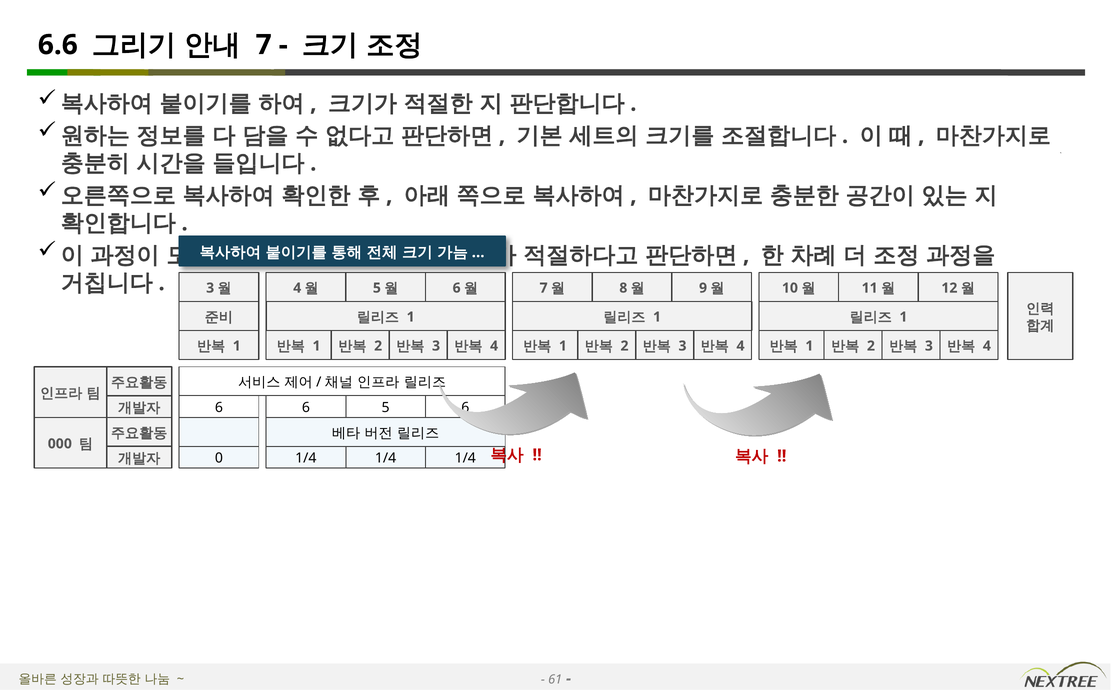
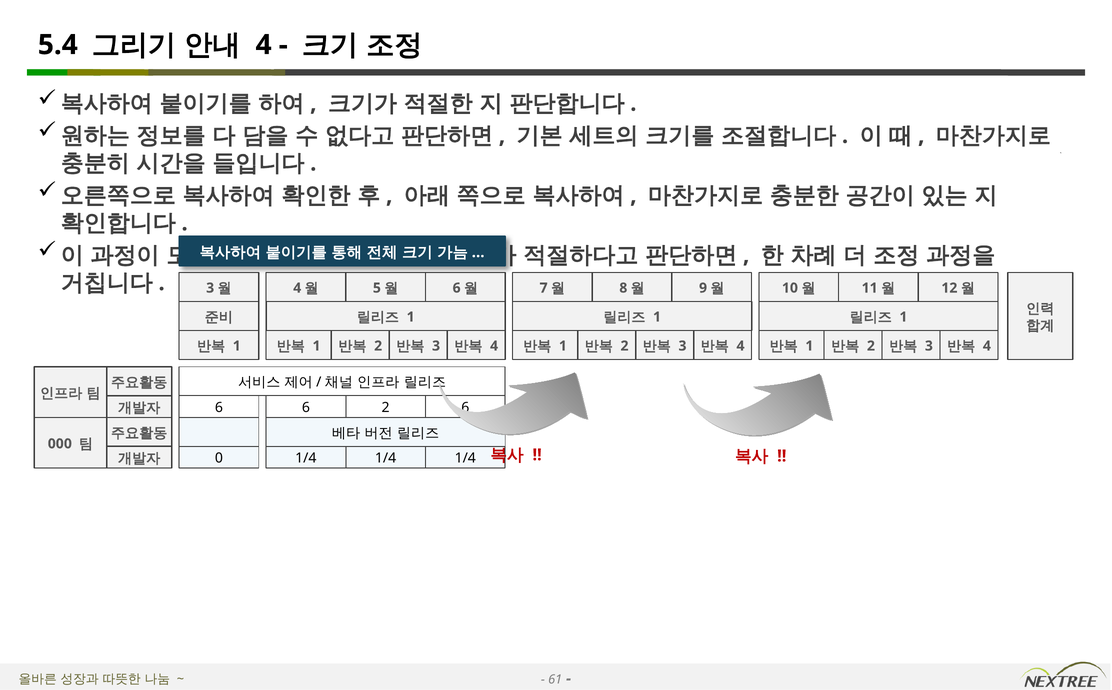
6.6: 6.6 -> 5.4
7 at (264, 45): 7 -> 4
6 5: 5 -> 2
